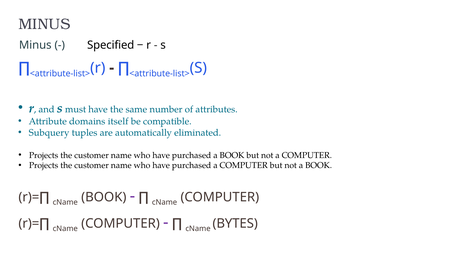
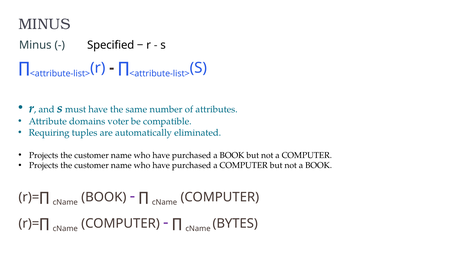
itself: itself -> voter
Subquery: Subquery -> Requiring
